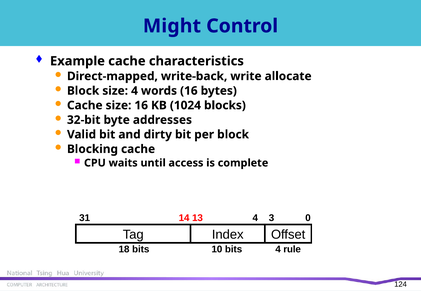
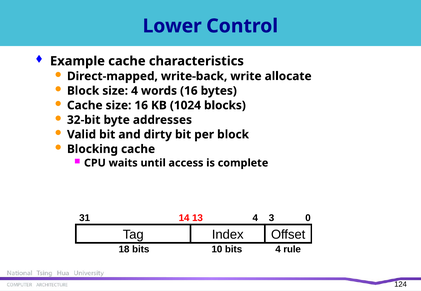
Might: Might -> Lower
